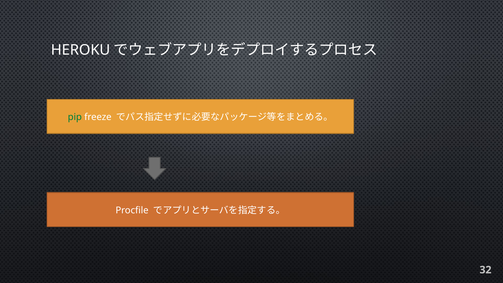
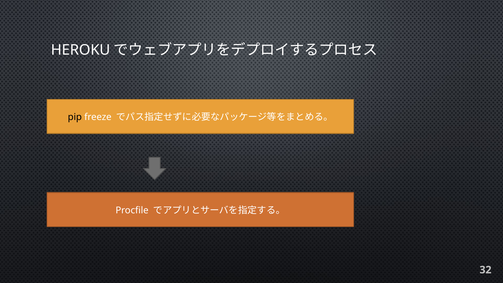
pip colour: green -> black
